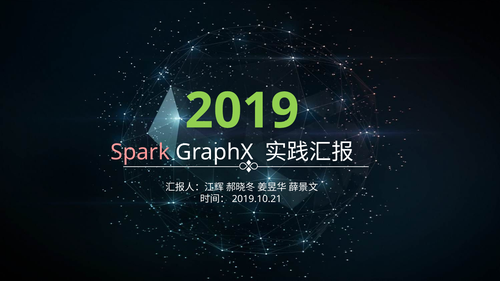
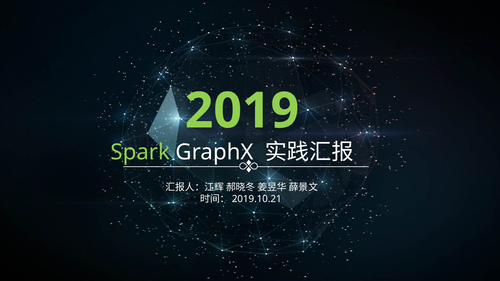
Spark colour: pink -> light green
